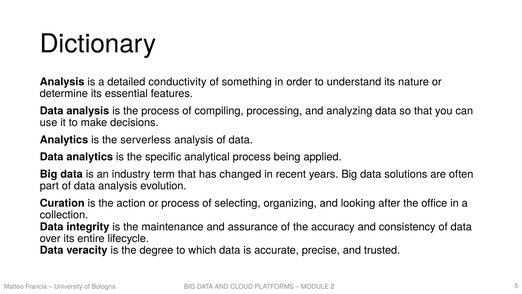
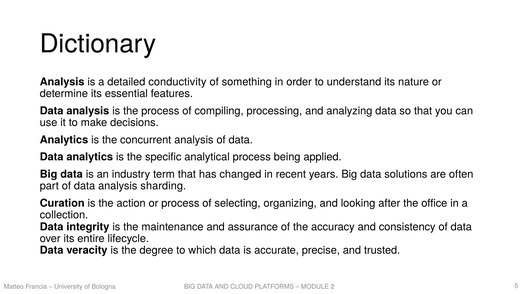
serverless: serverless -> concurrent
evolution: evolution -> sharding
